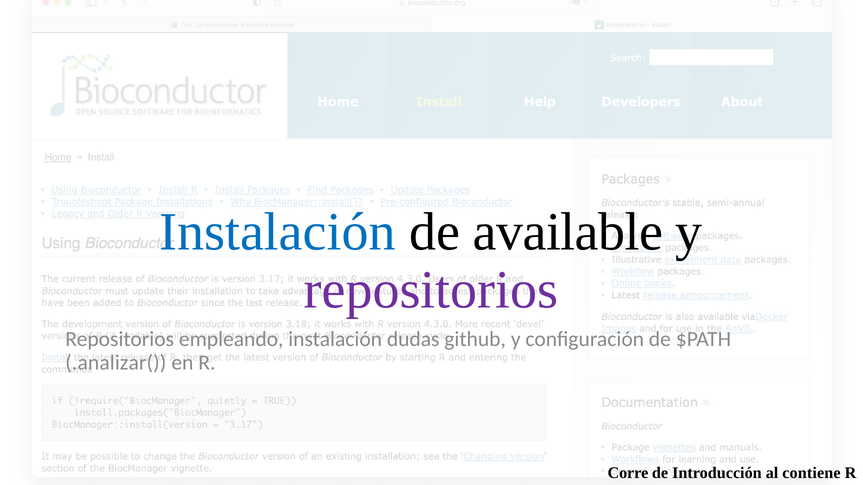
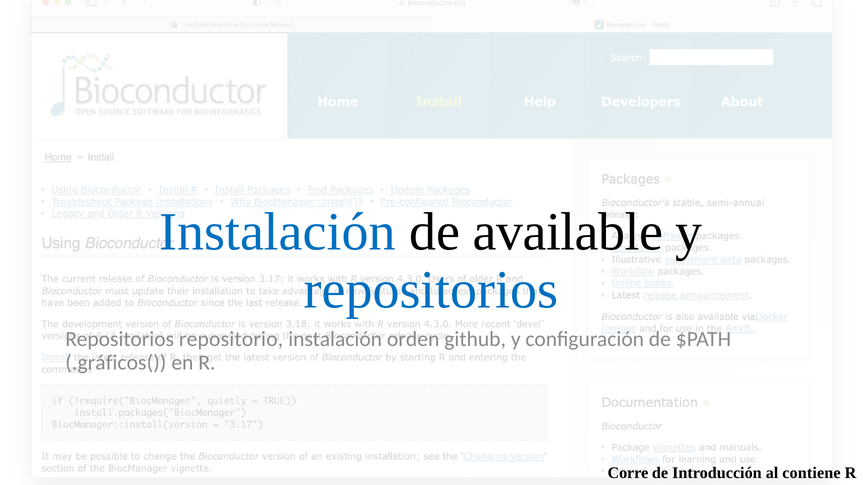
repositorios at (431, 290) colour: purple -> blue
empleando: empleando -> repositorio
dudas: dudas -> orden
.analizar(: .analizar( -> .gráficos(
